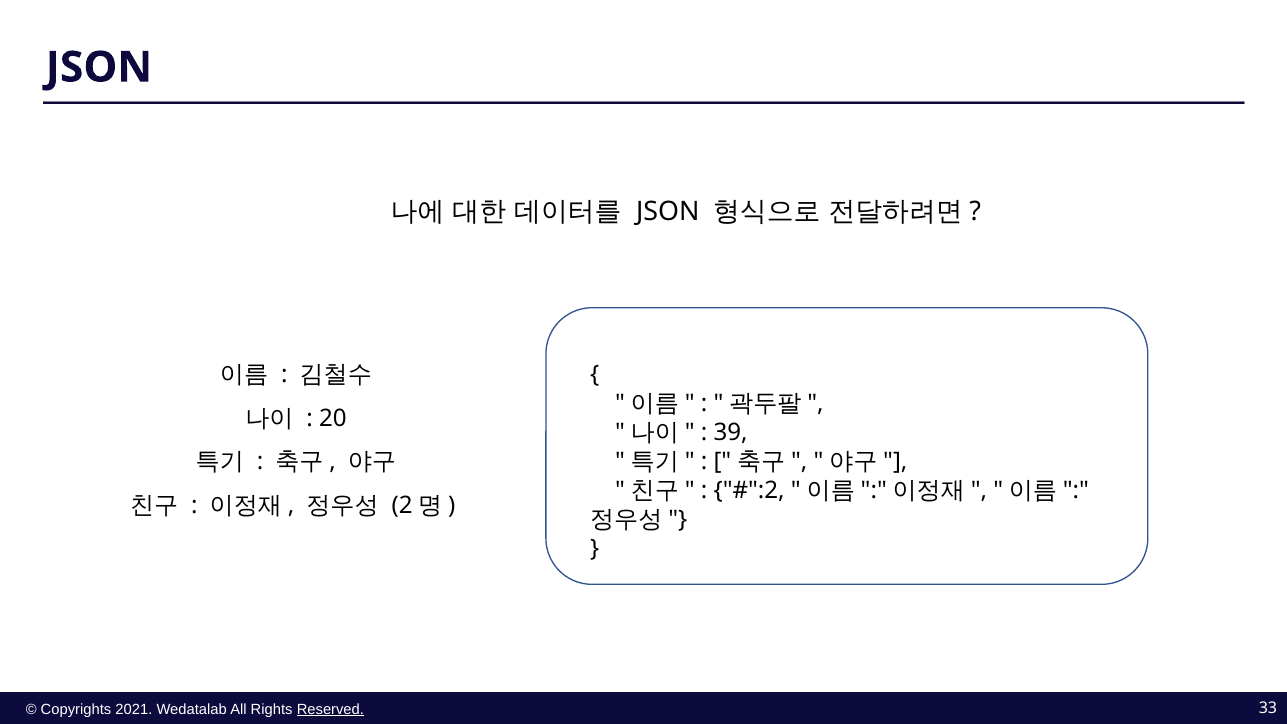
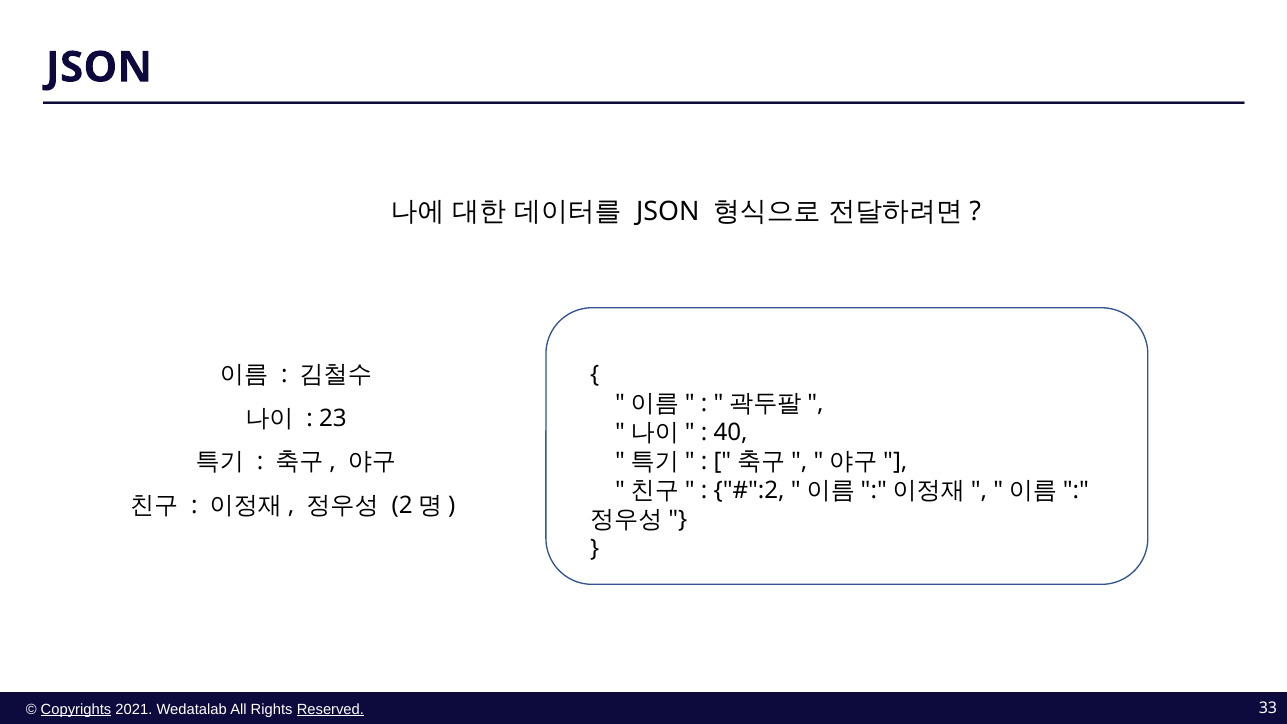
20: 20 -> 23
39: 39 -> 40
Copyrights underline: none -> present
